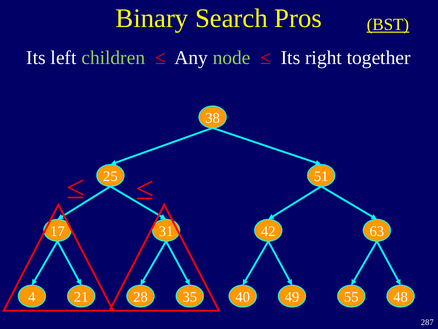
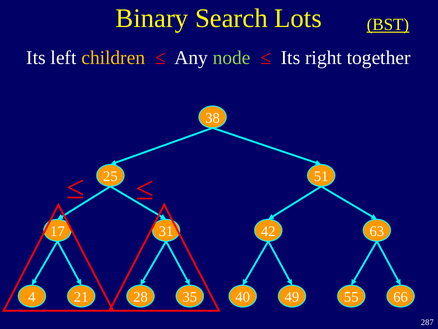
Pros: Pros -> Lots
children colour: light green -> yellow
48: 48 -> 66
